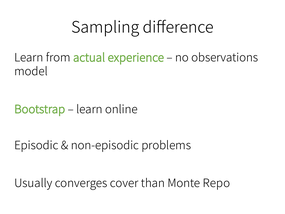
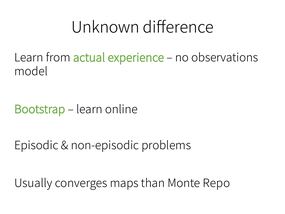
Sampling: Sampling -> Unknown
cover: cover -> maps
